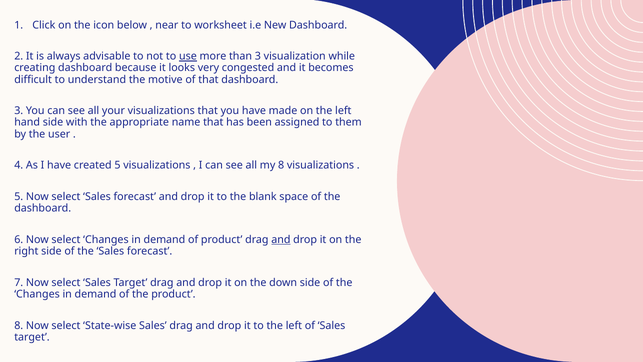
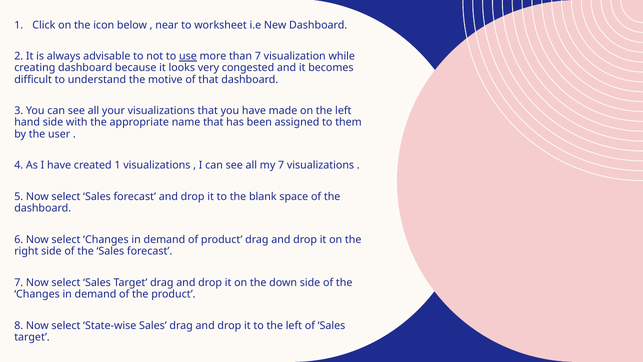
than 3: 3 -> 7
created 5: 5 -> 1
my 8: 8 -> 7
and at (281, 239) underline: present -> none
